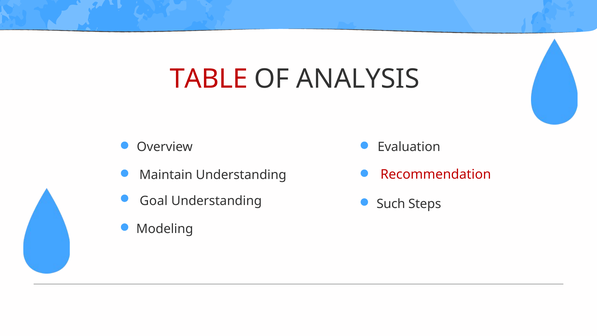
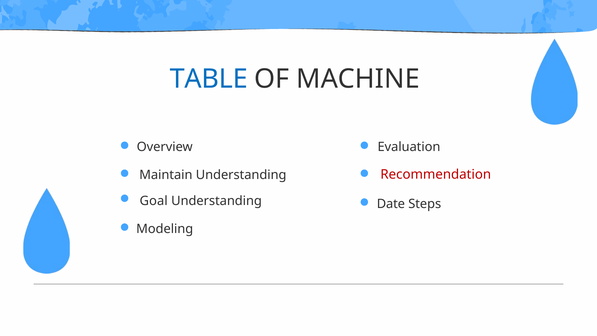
TABLE colour: red -> blue
ANALYSIS: ANALYSIS -> MACHINE
Such: Such -> Date
